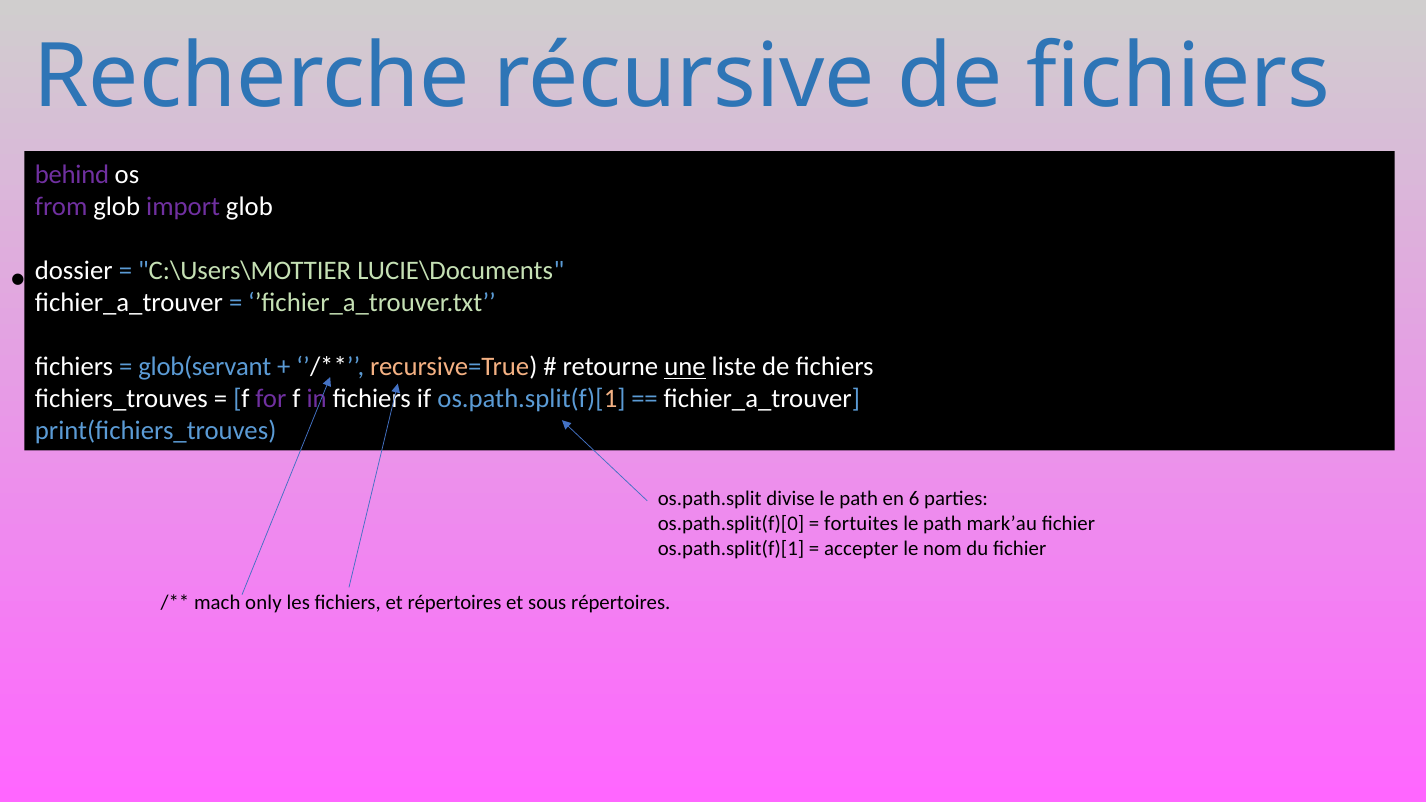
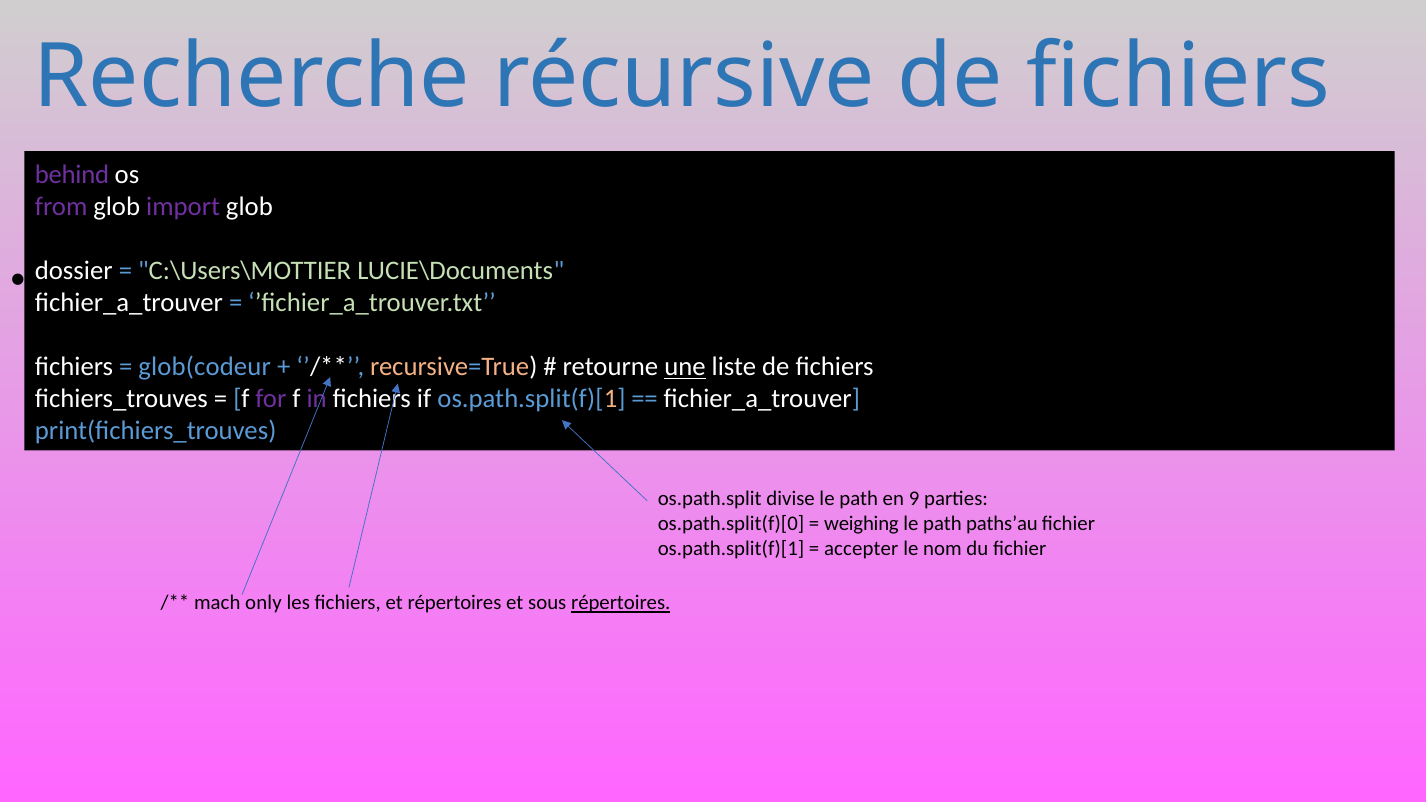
glob(servant: glob(servant -> glob(codeur
6: 6 -> 9
fortuites: fortuites -> weighing
mark’au: mark’au -> paths’au
répertoires at (621, 603) underline: none -> present
